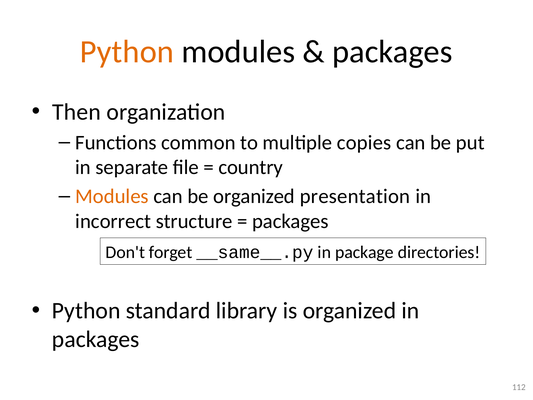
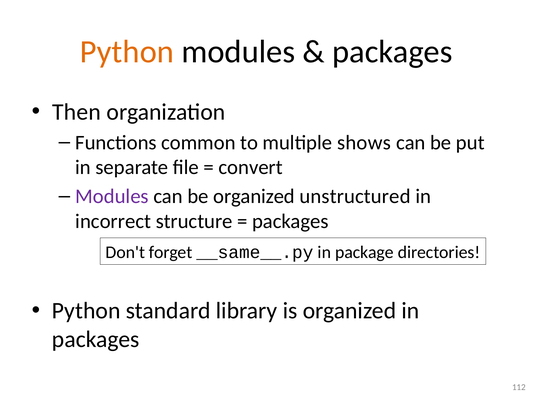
copies: copies -> shows
country: country -> convert
Modules at (112, 196) colour: orange -> purple
presentation: presentation -> unstructured
